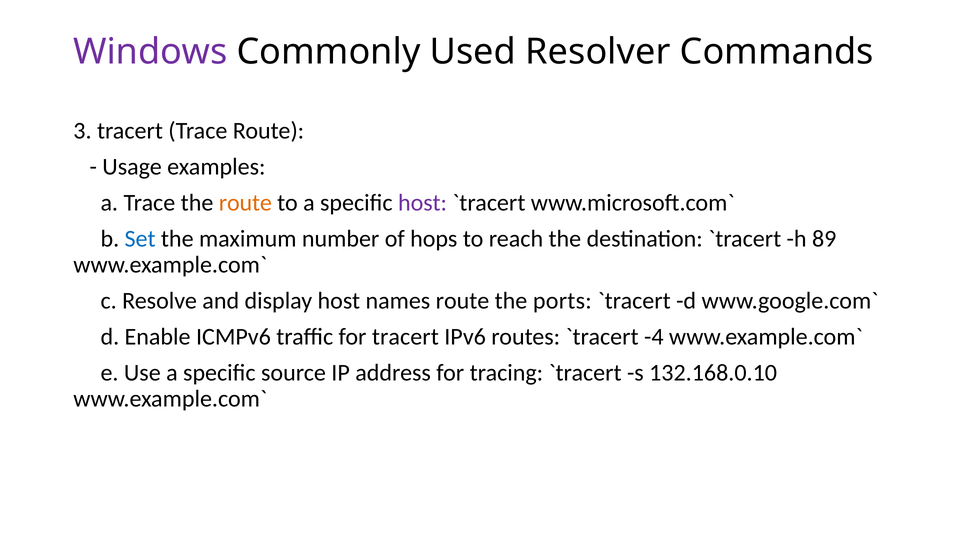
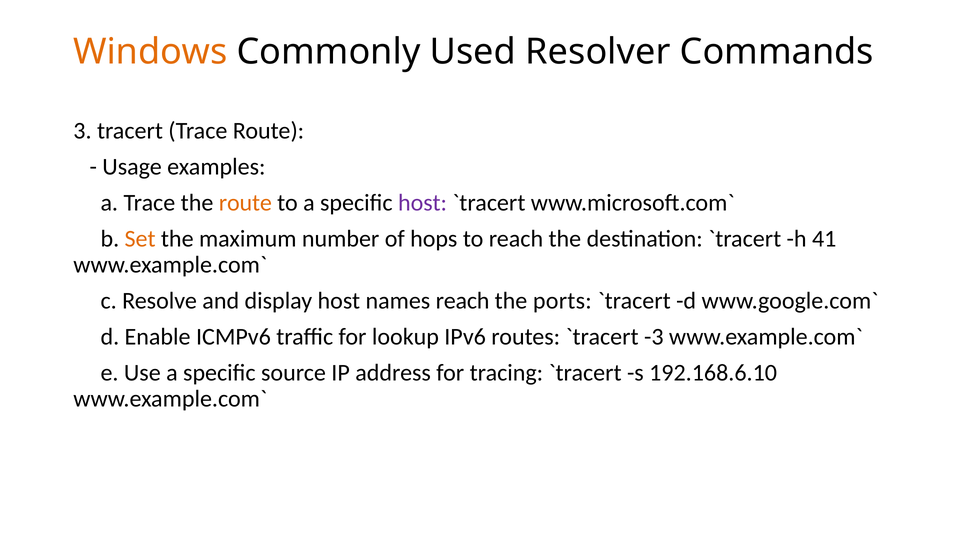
Windows colour: purple -> orange
Set colour: blue -> orange
89: 89 -> 41
names route: route -> reach
for tracert: tracert -> lookup
-4: -4 -> -3
132.168.0.10: 132.168.0.10 -> 192.168.6.10
